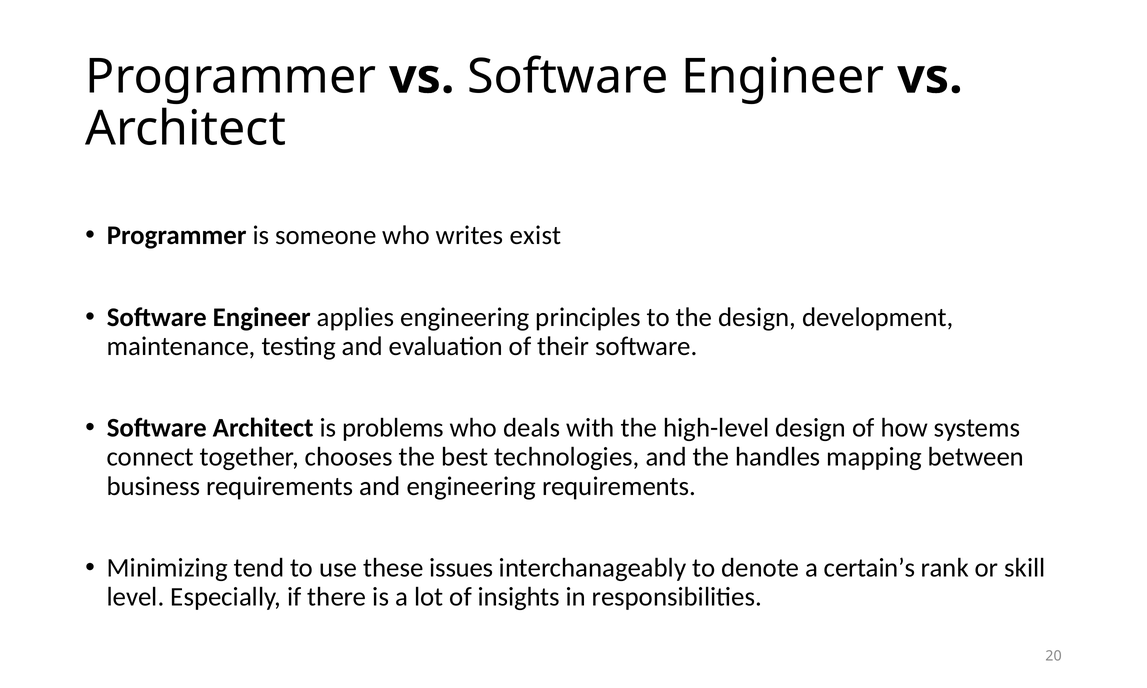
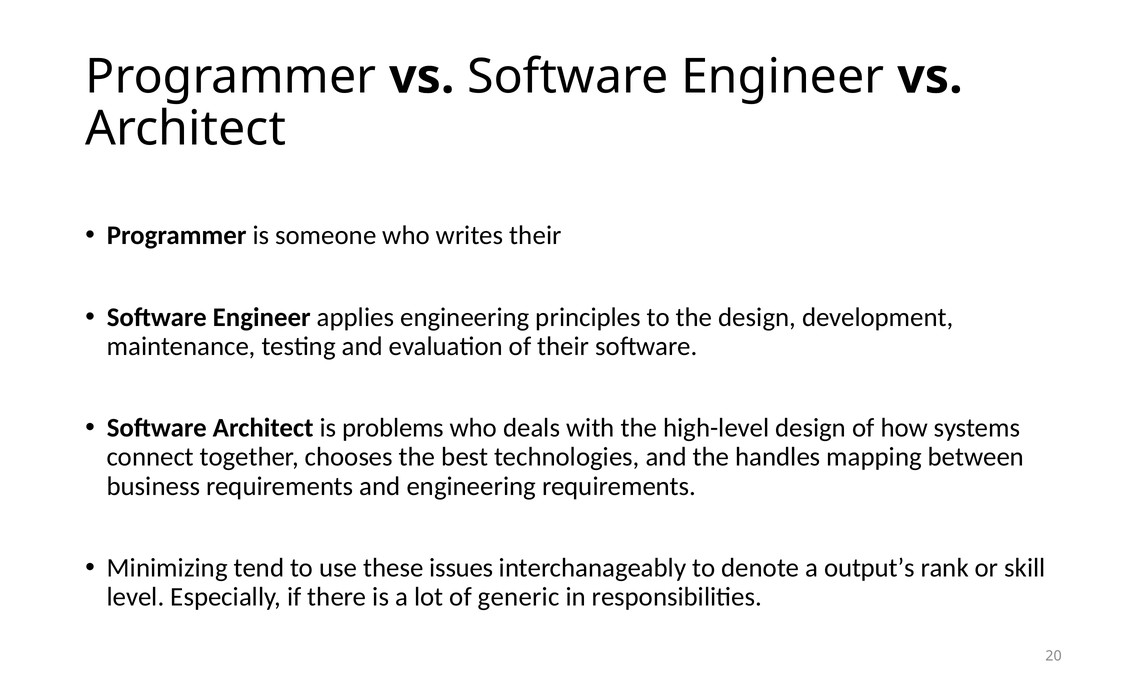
writes exist: exist -> their
certain’s: certain’s -> output’s
insights: insights -> generic
